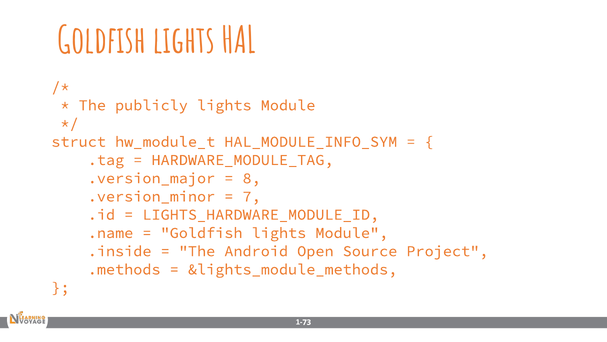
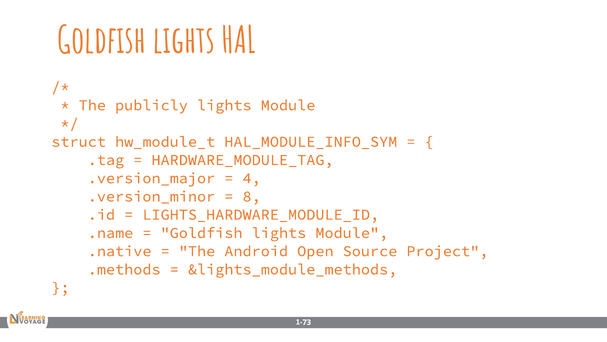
8: 8 -> 4
7: 7 -> 8
.inside: .inside -> .native
